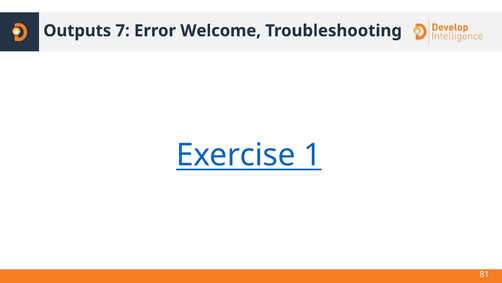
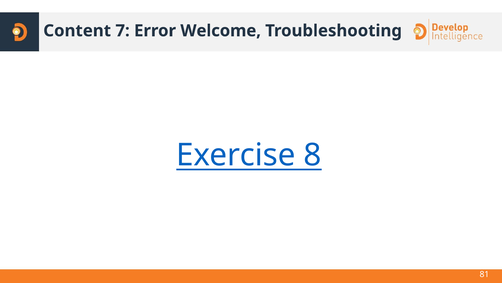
Outputs: Outputs -> Content
1: 1 -> 8
